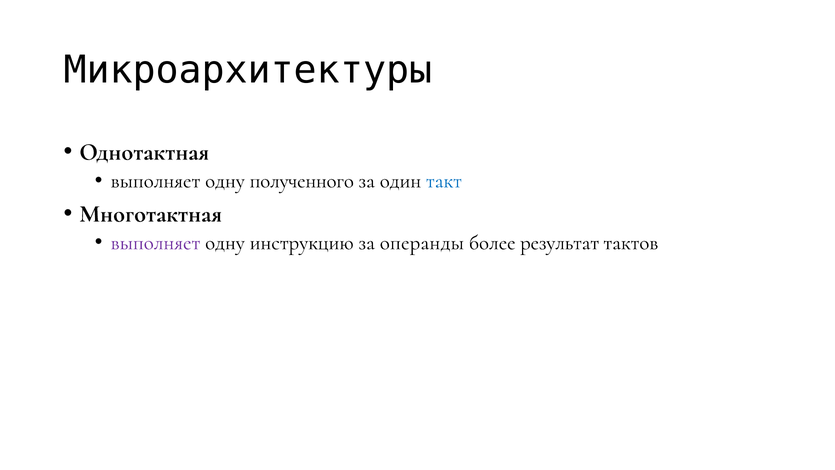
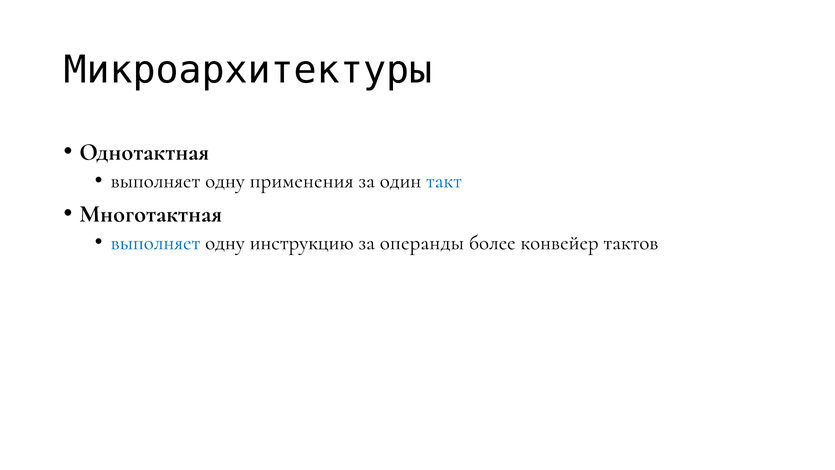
полученного: полученного -> применения
выполняет at (155, 242) colour: purple -> blue
результат: результат -> конвейер
